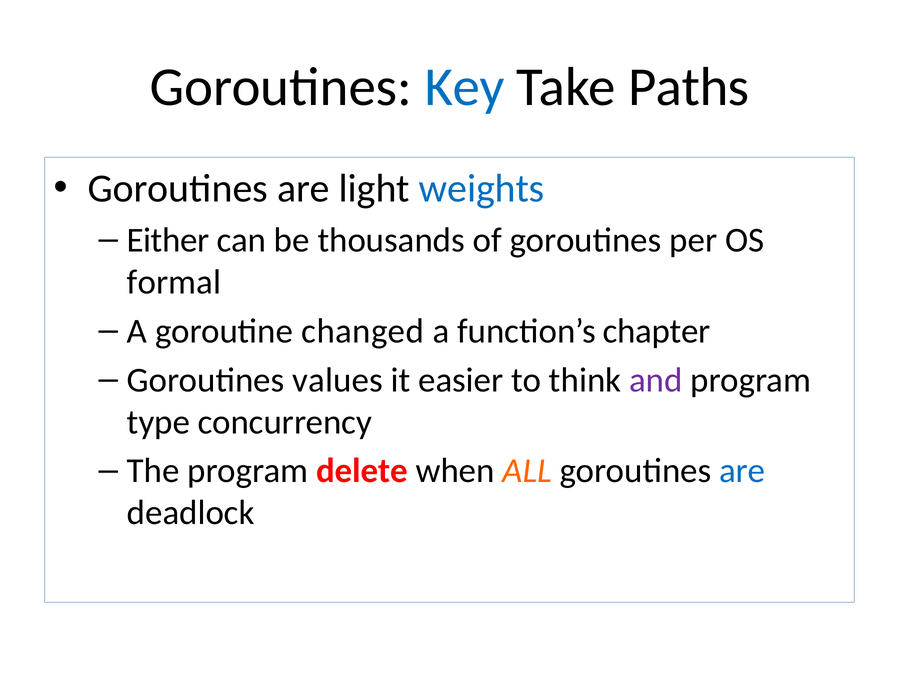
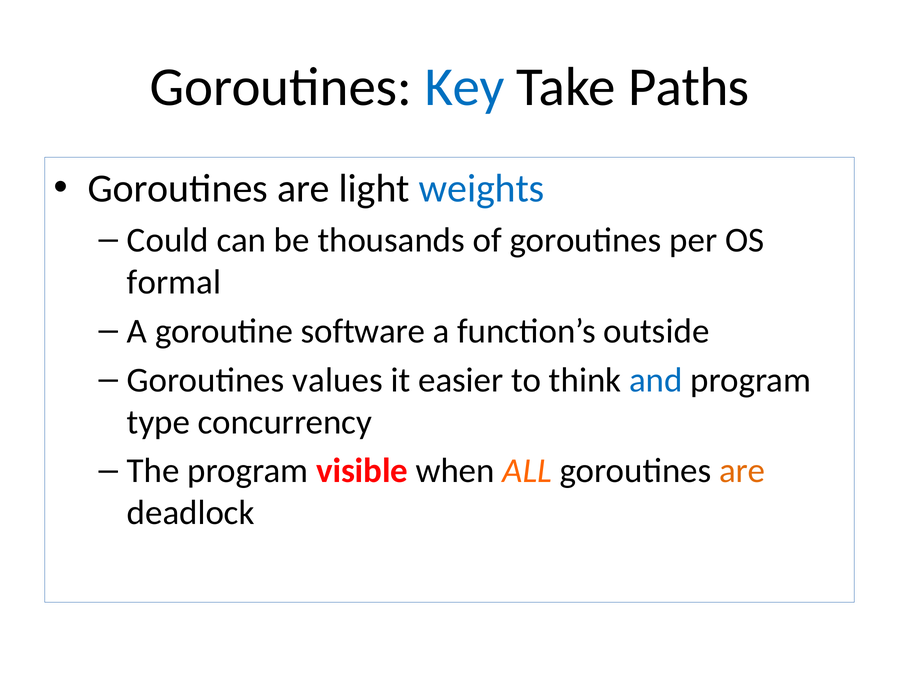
Either: Either -> Could
changed: changed -> software
chapter: chapter -> outside
and colour: purple -> blue
delete: delete -> visible
are at (742, 471) colour: blue -> orange
